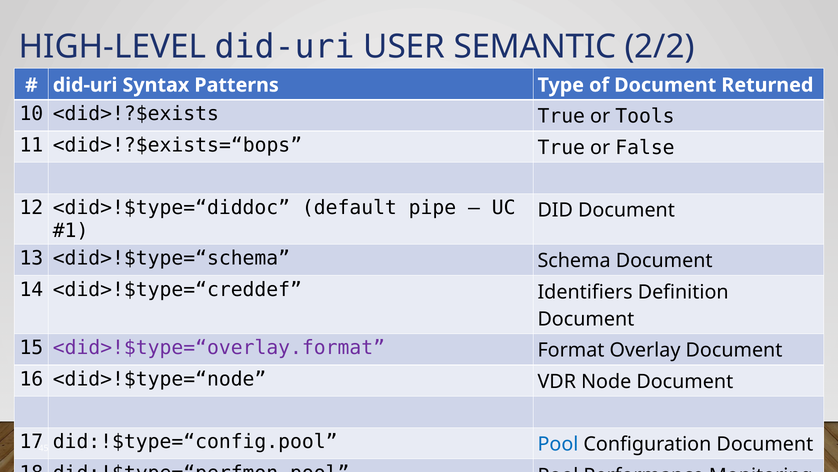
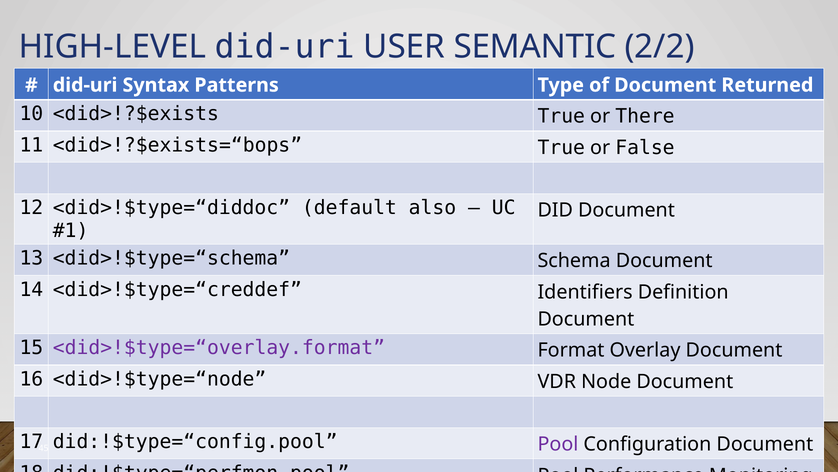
Tools: Tools -> There
pipe: pipe -> also
Pool at (558, 444) colour: blue -> purple
